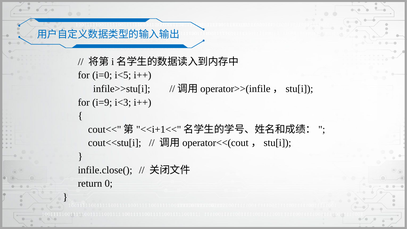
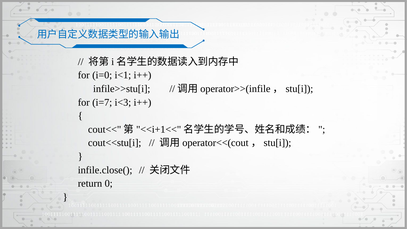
i<5: i<5 -> i<1
i=9: i=9 -> i=7
